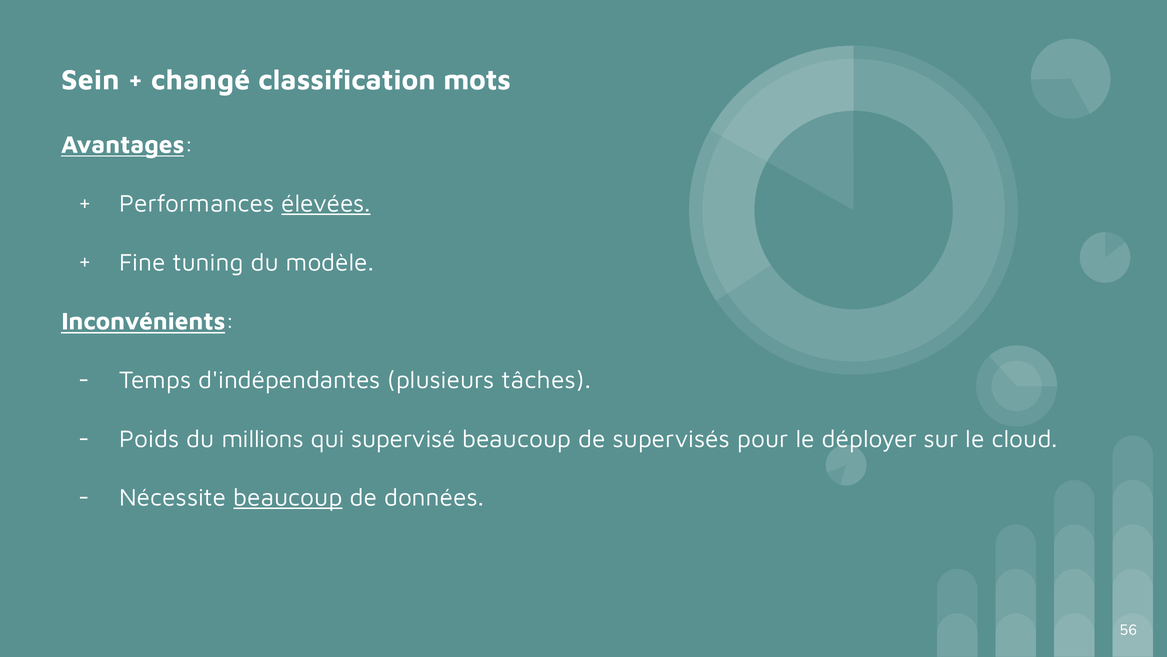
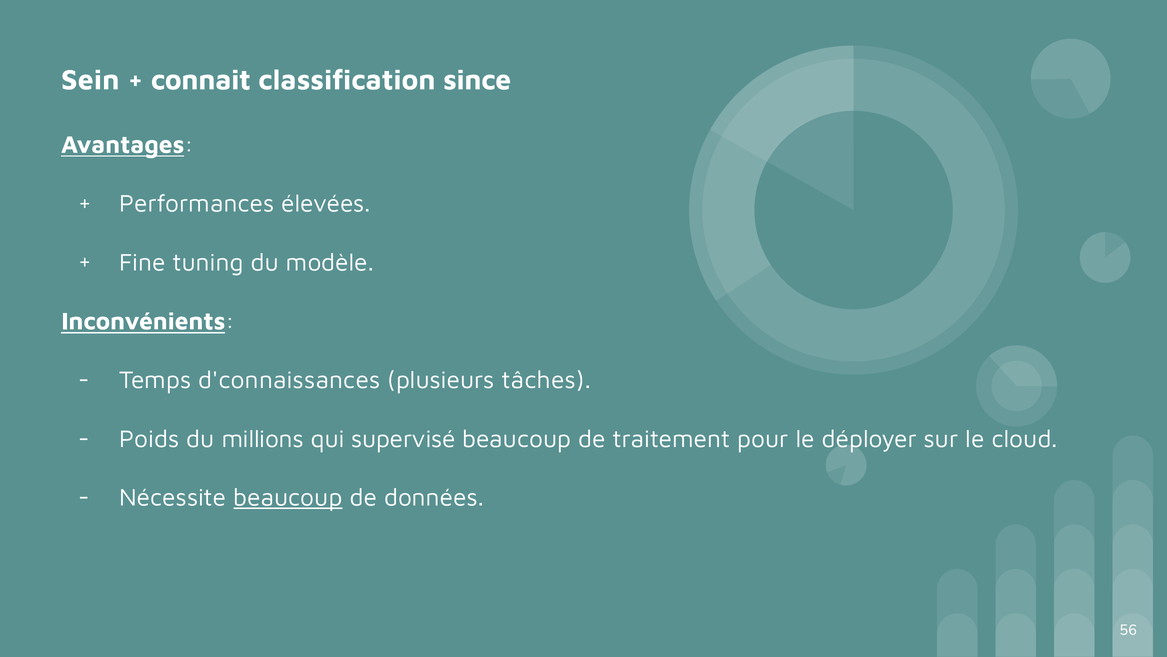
changé: changé -> connait
mots: mots -> since
élevées underline: present -> none
d'indépendantes: d'indépendantes -> d'connaissances
supervisés: supervisés -> traitement
